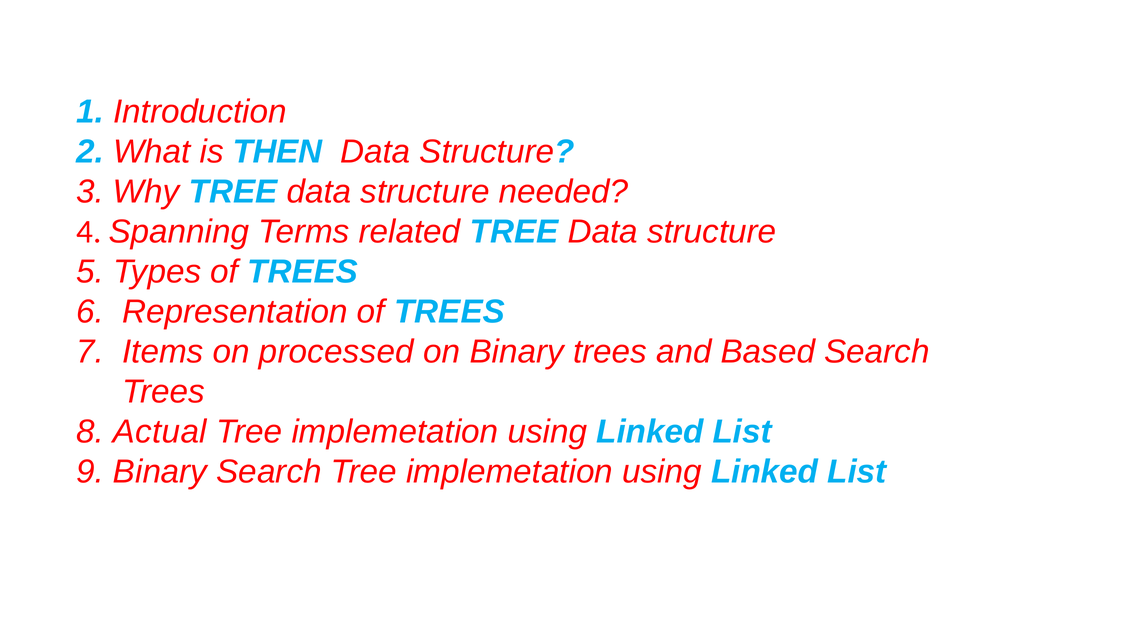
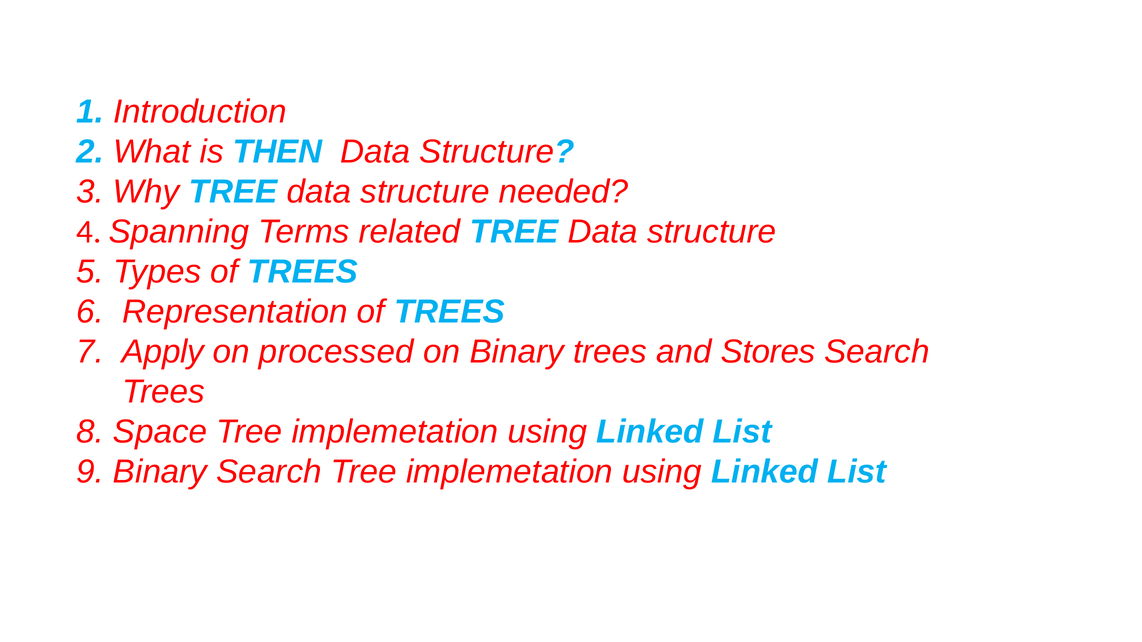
Items: Items -> Apply
Based: Based -> Stores
Actual: Actual -> Space
